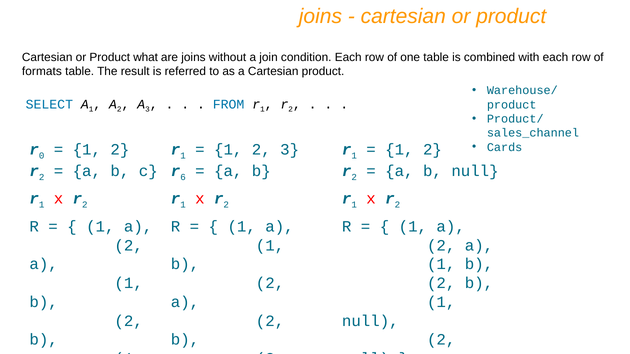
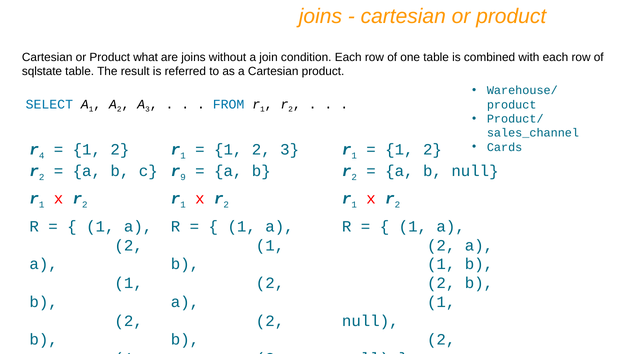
formats: formats -> sqlstate
r 0: 0 -> 4
6: 6 -> 9
